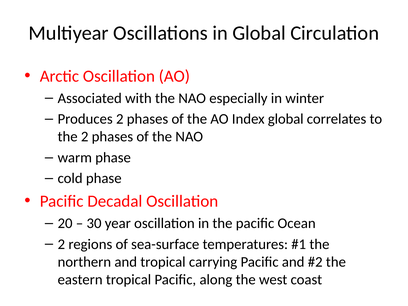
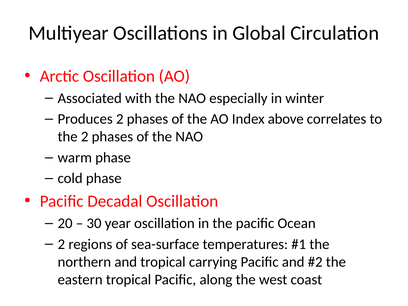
Index global: global -> above
